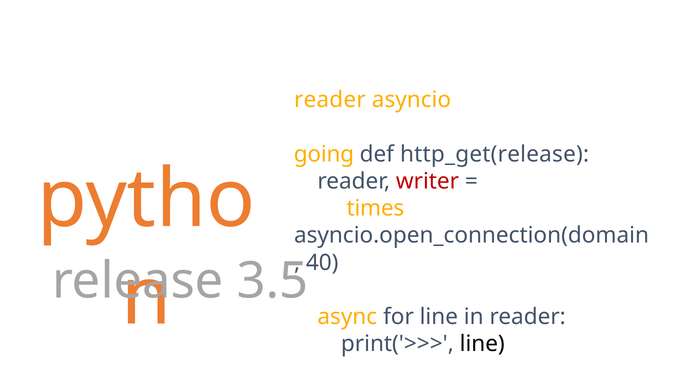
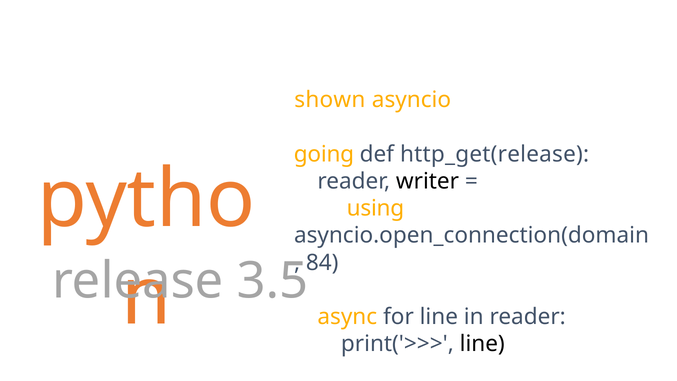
reader at (330, 100): reader -> shown
writer colour: red -> black
times: times -> using
40: 40 -> 84
